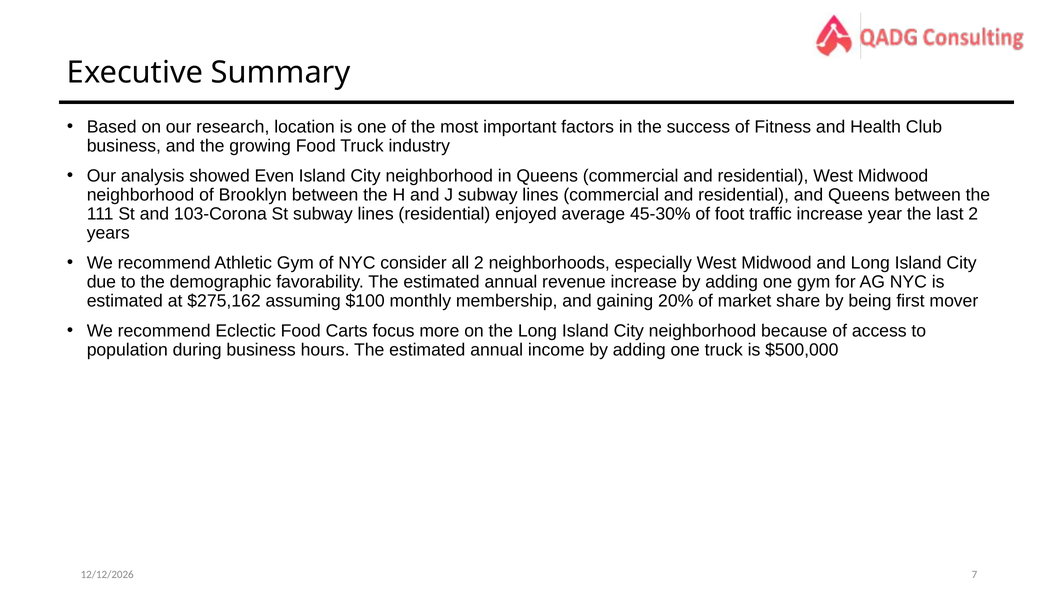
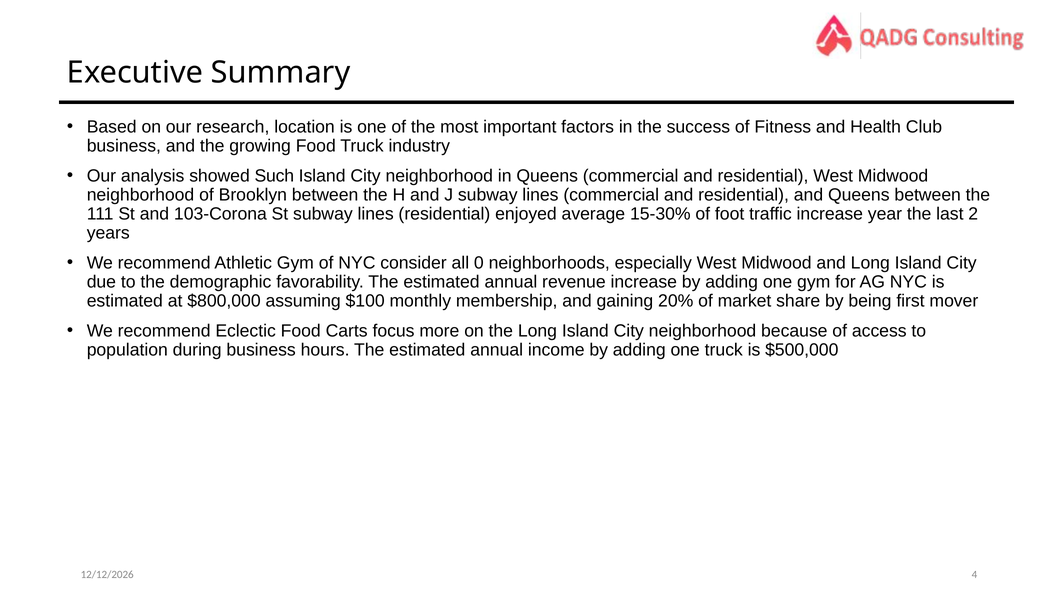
Even: Even -> Such
45-30%: 45-30% -> 15-30%
all 2: 2 -> 0
$275,162: $275,162 -> $800,000
7: 7 -> 4
